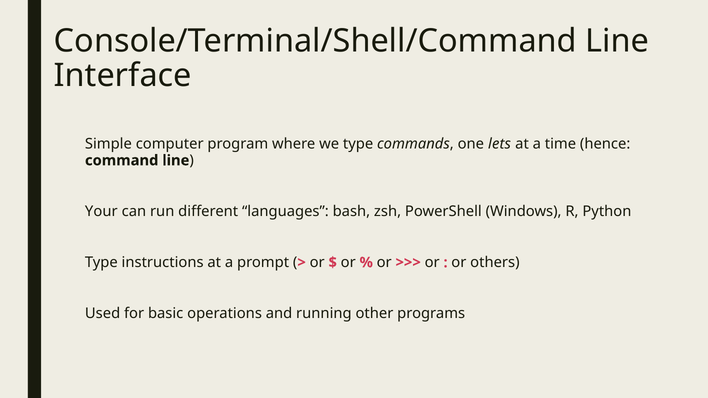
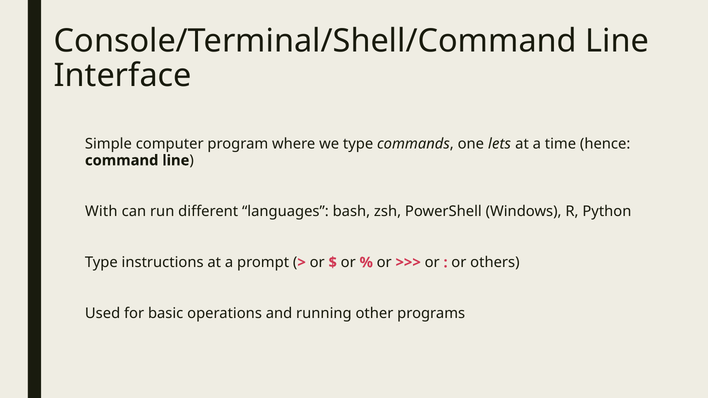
Your: Your -> With
